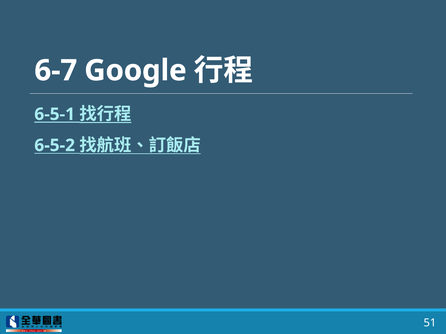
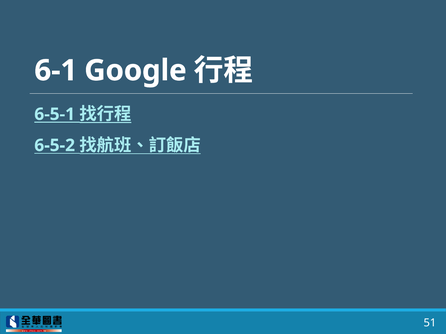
6-7: 6-7 -> 6-1
